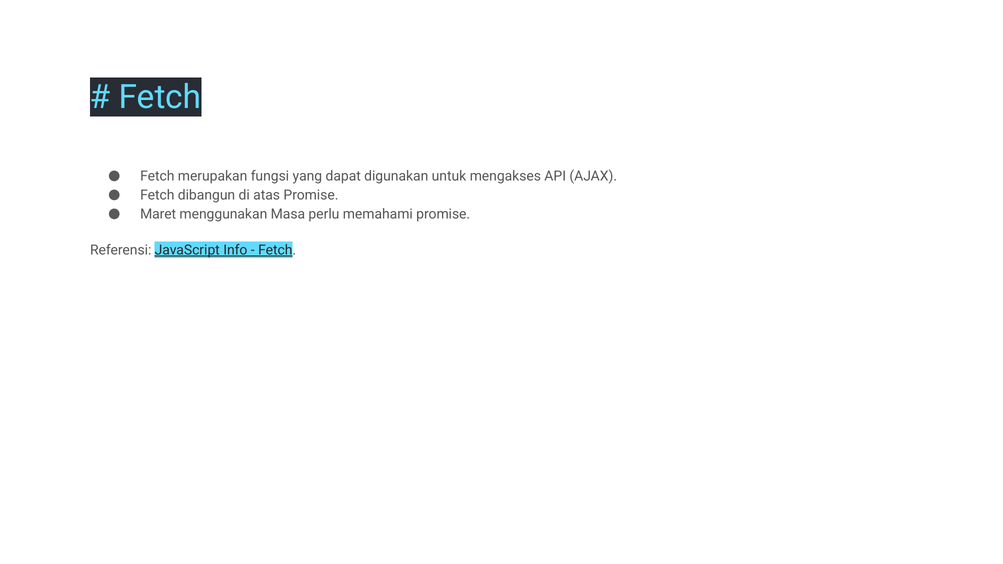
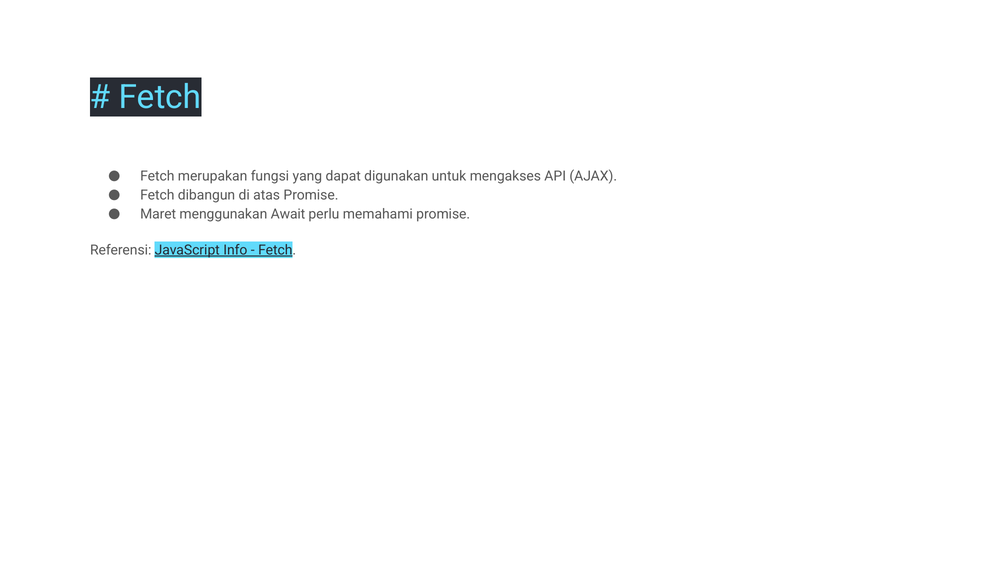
Masa: Masa -> Await
